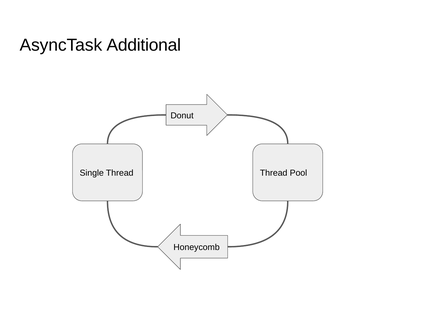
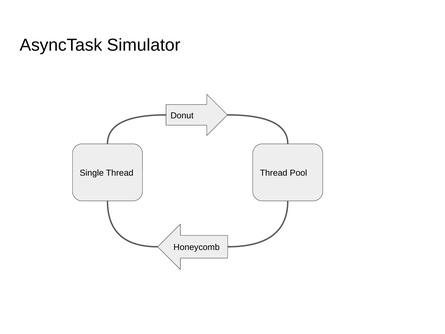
Additional: Additional -> Simulator
